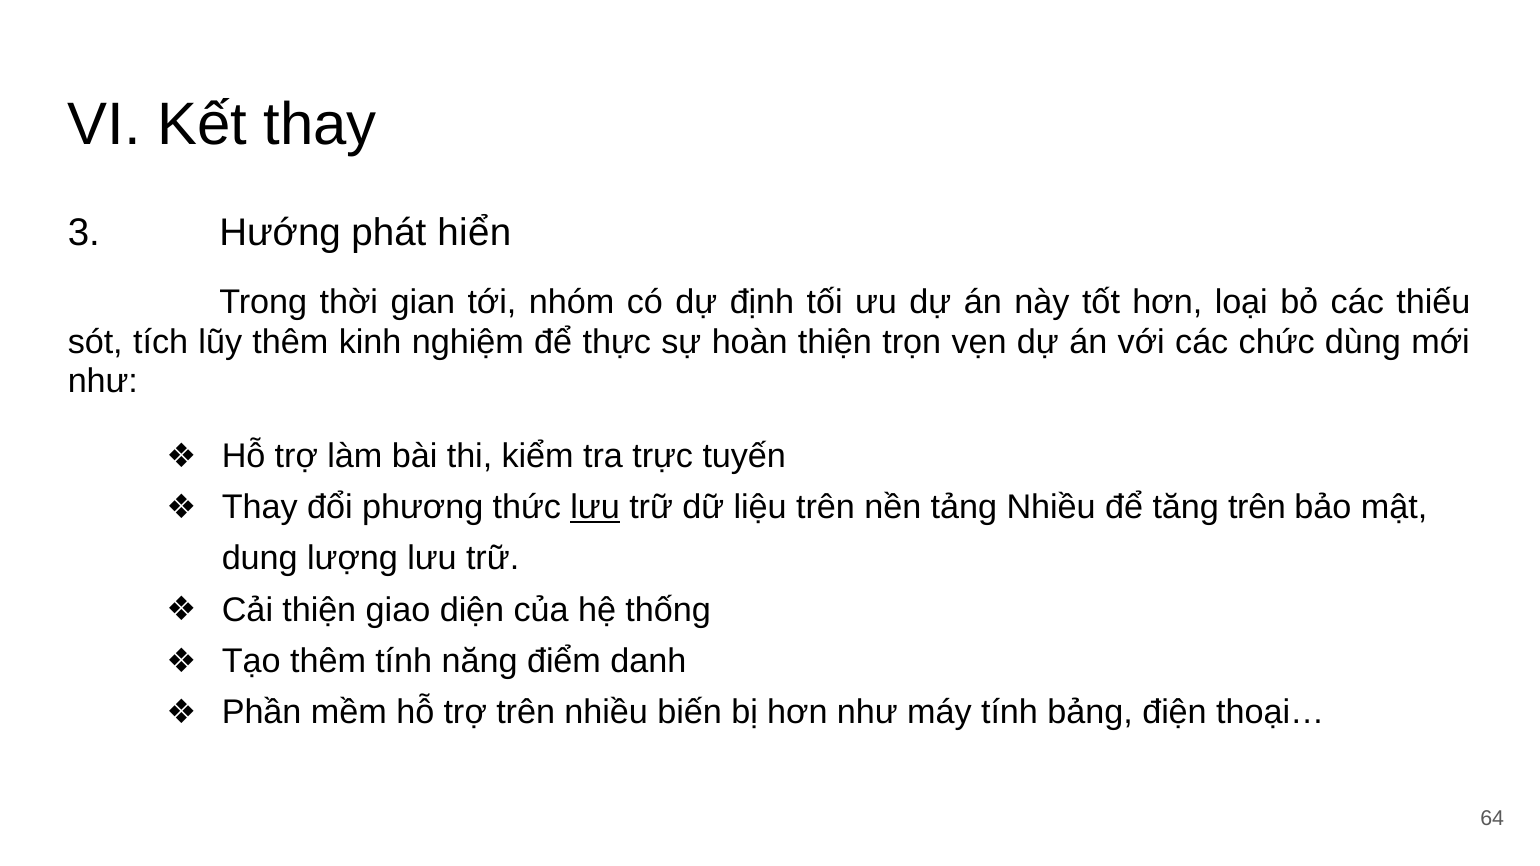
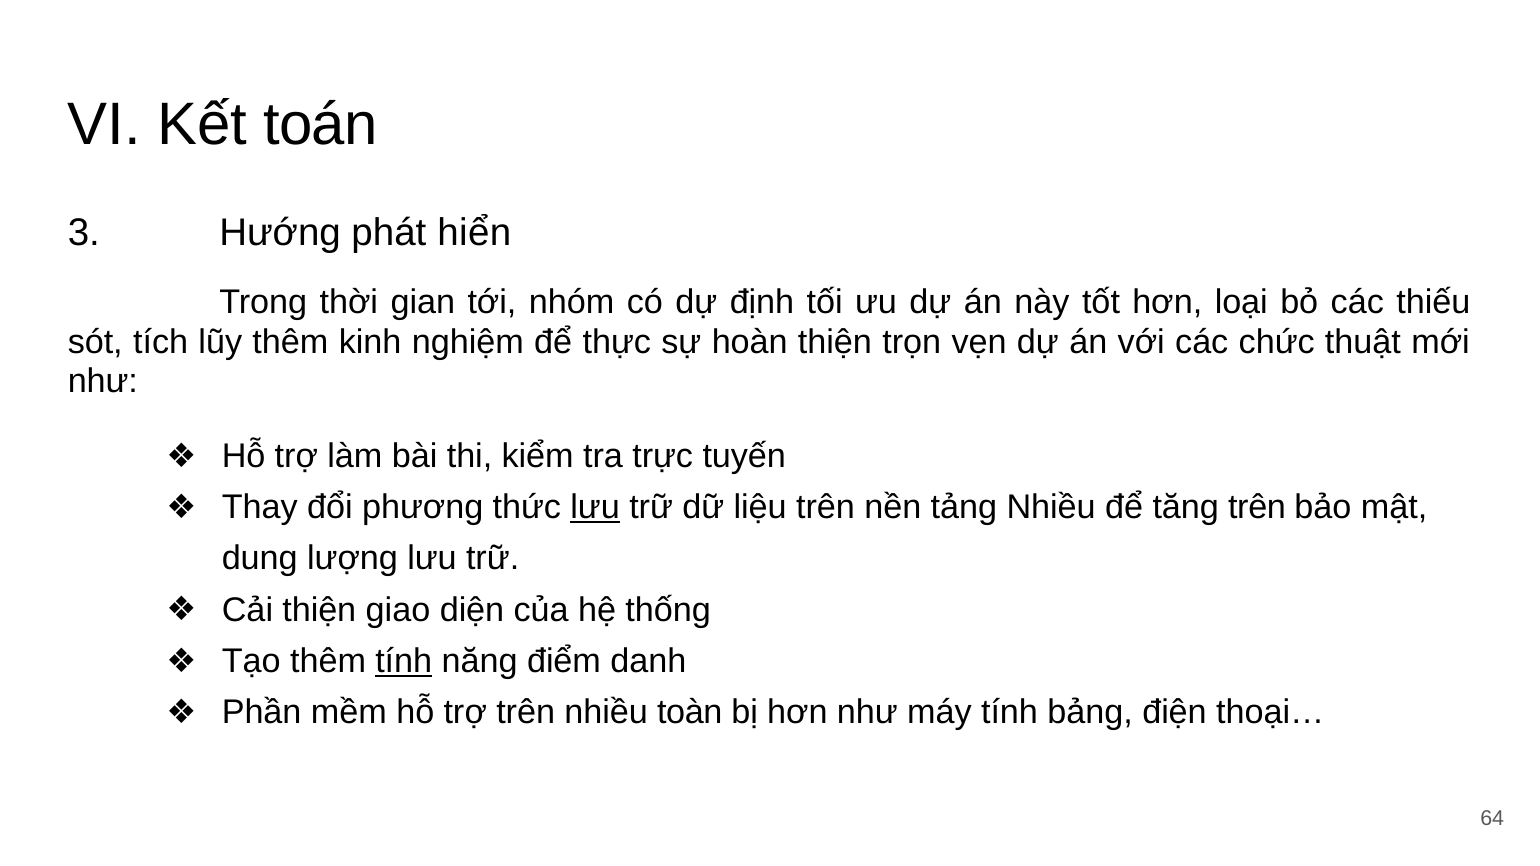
Kết thay: thay -> toán
dùng: dùng -> thuật
tính at (404, 661) underline: none -> present
biến: biến -> toàn
